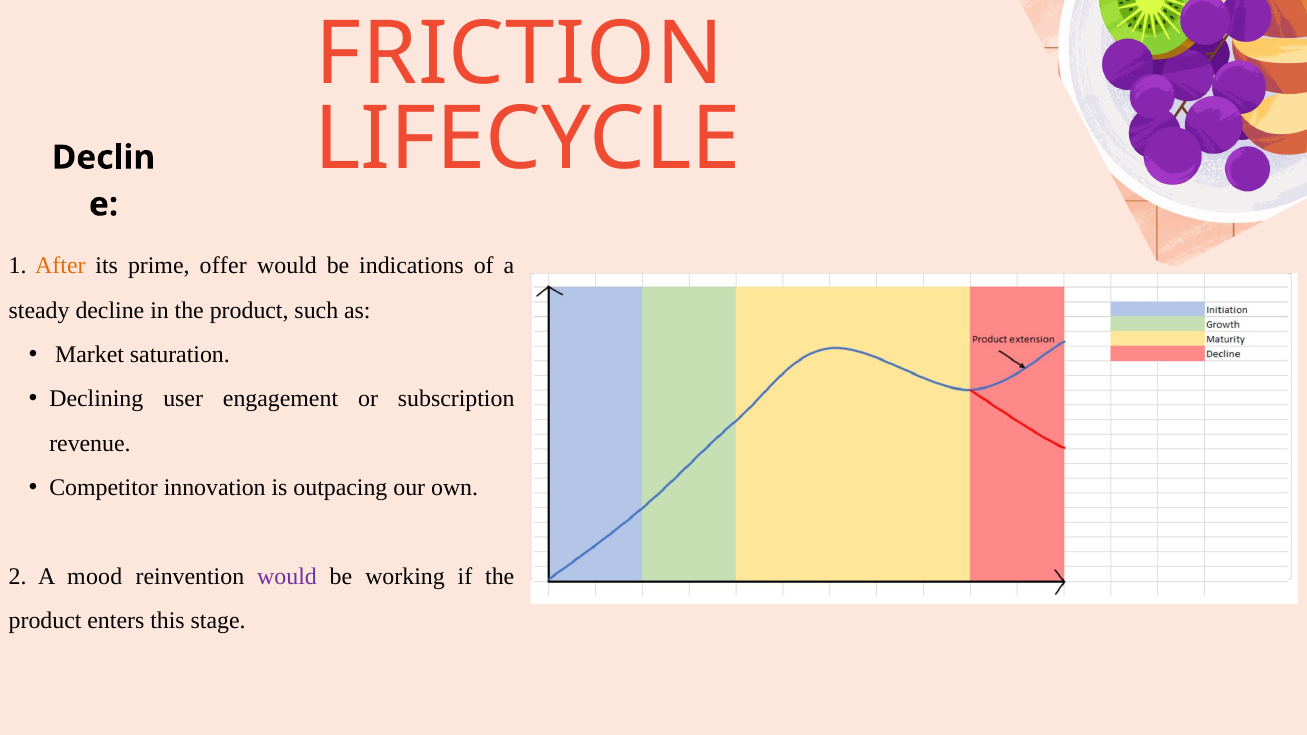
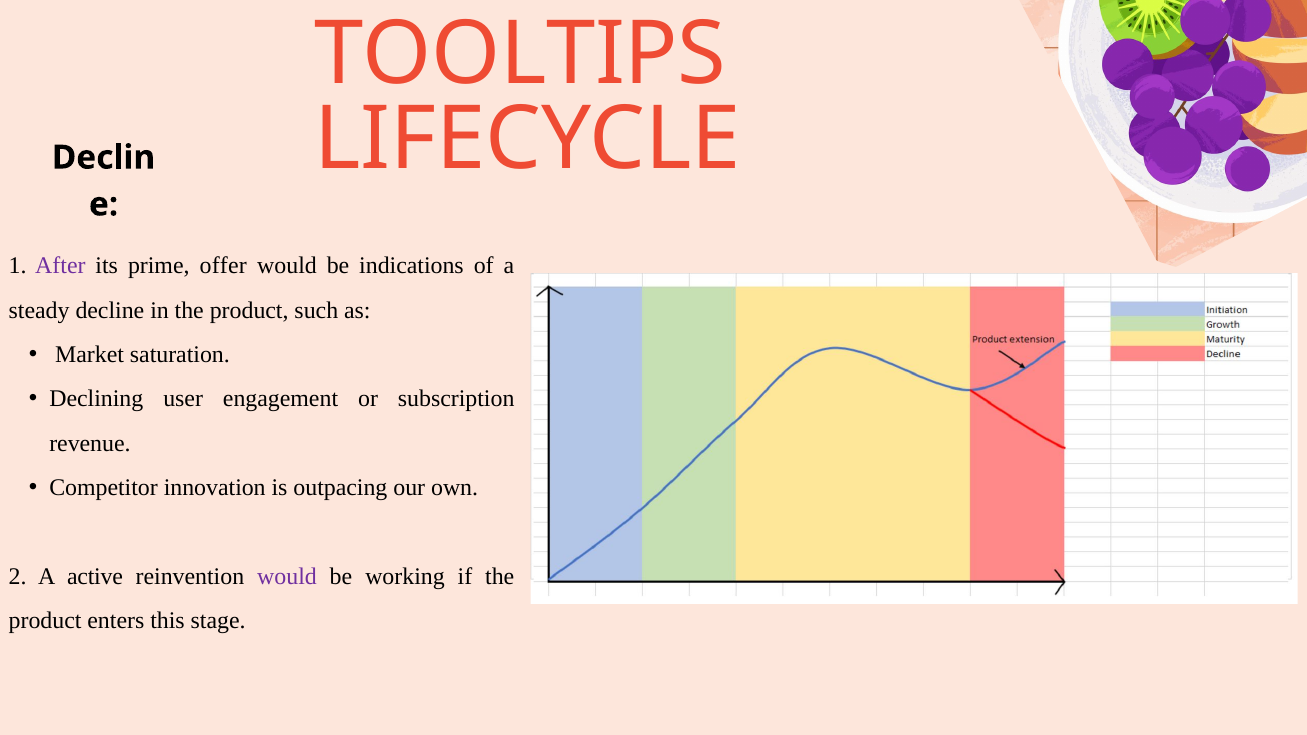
FRICTION: FRICTION -> TOOLTIPS
After colour: orange -> purple
mood: mood -> active
